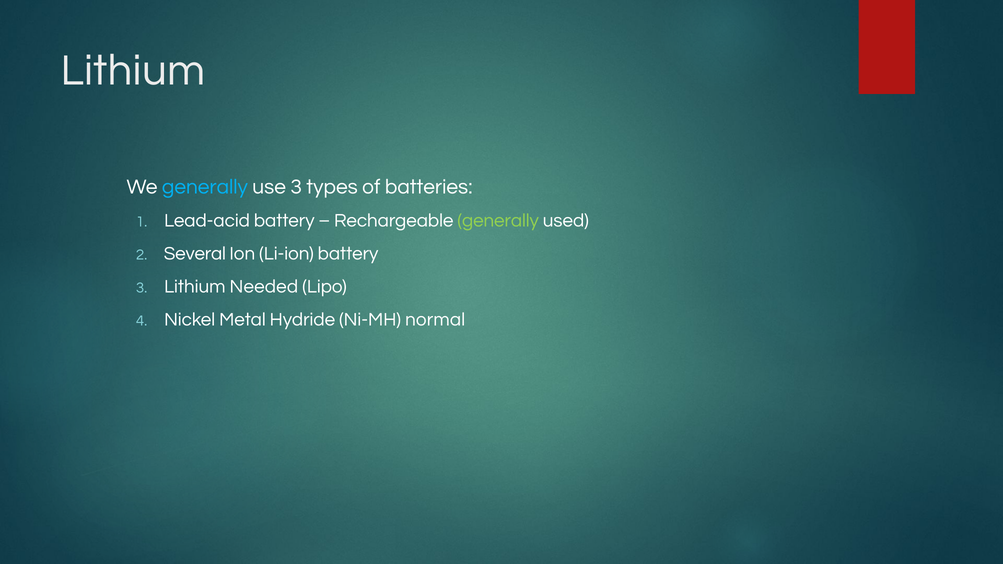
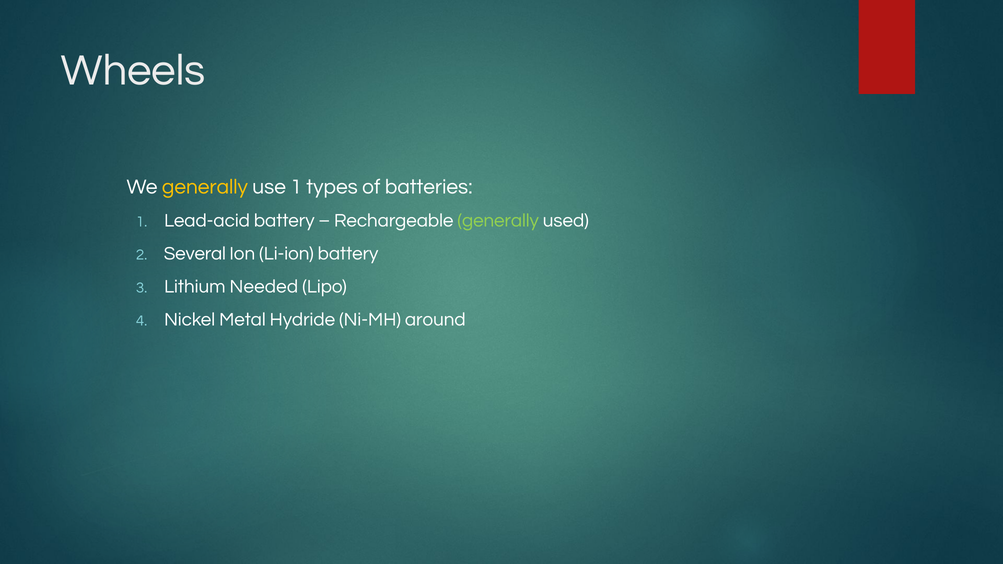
Lithium at (133, 70): Lithium -> Wheels
generally at (205, 187) colour: light blue -> yellow
use 3: 3 -> 1
normal: normal -> around
